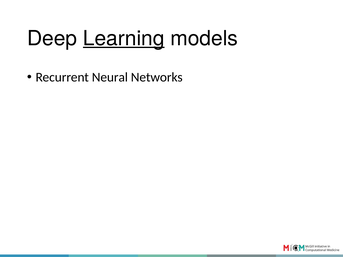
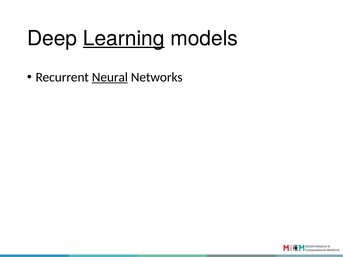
Neural underline: none -> present
